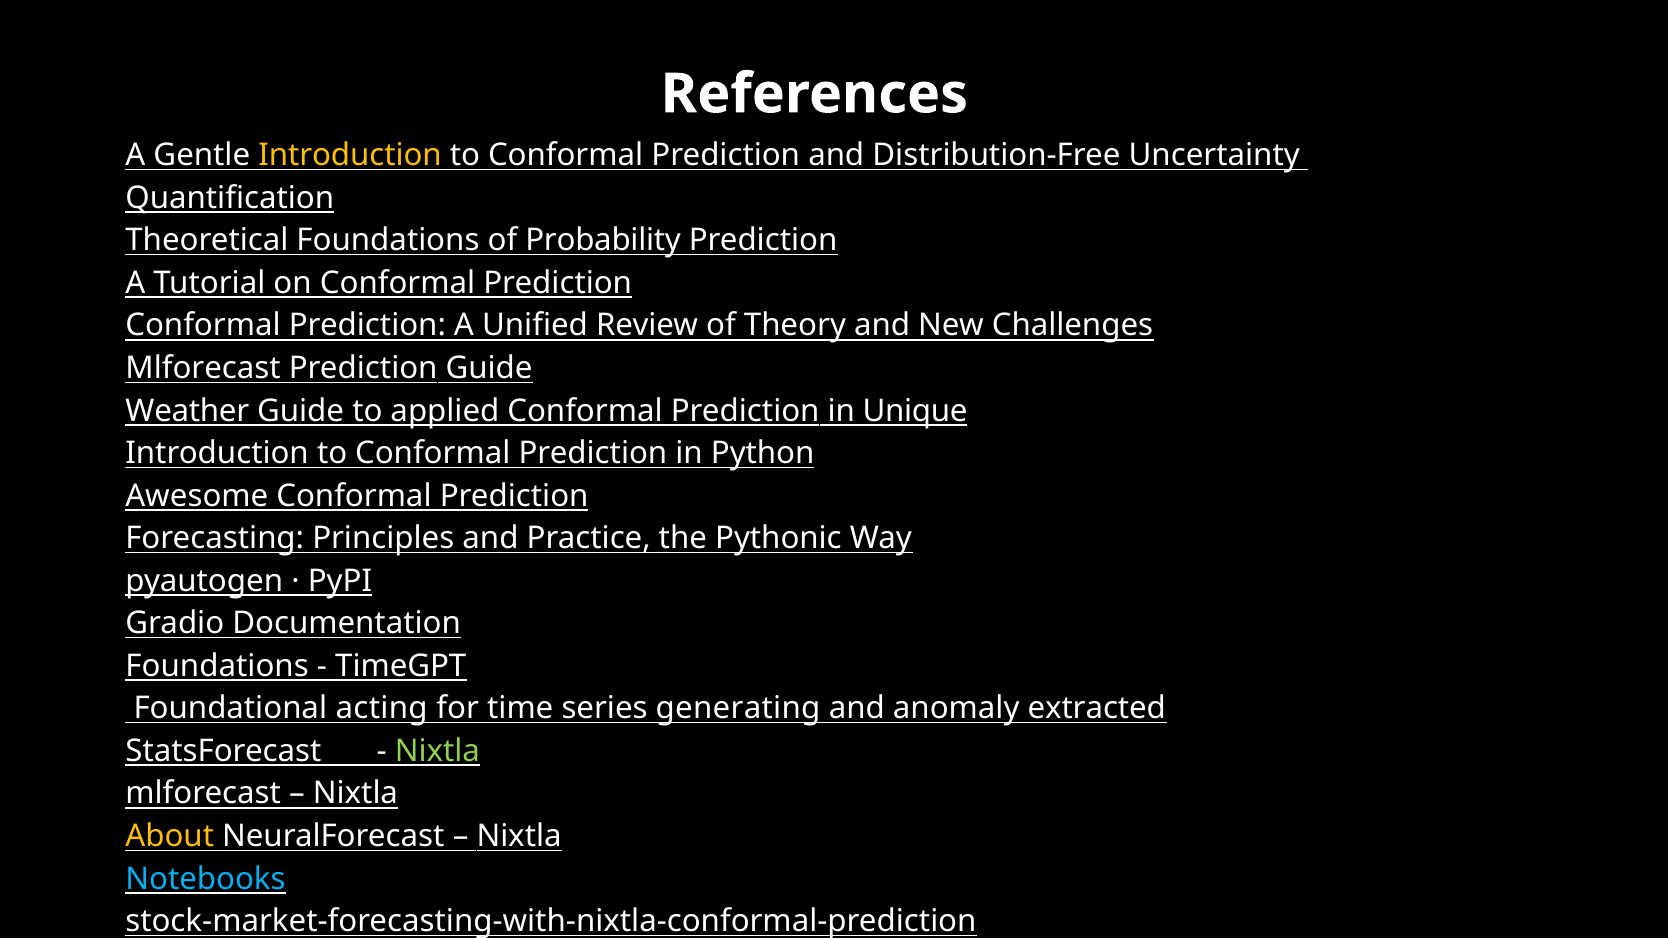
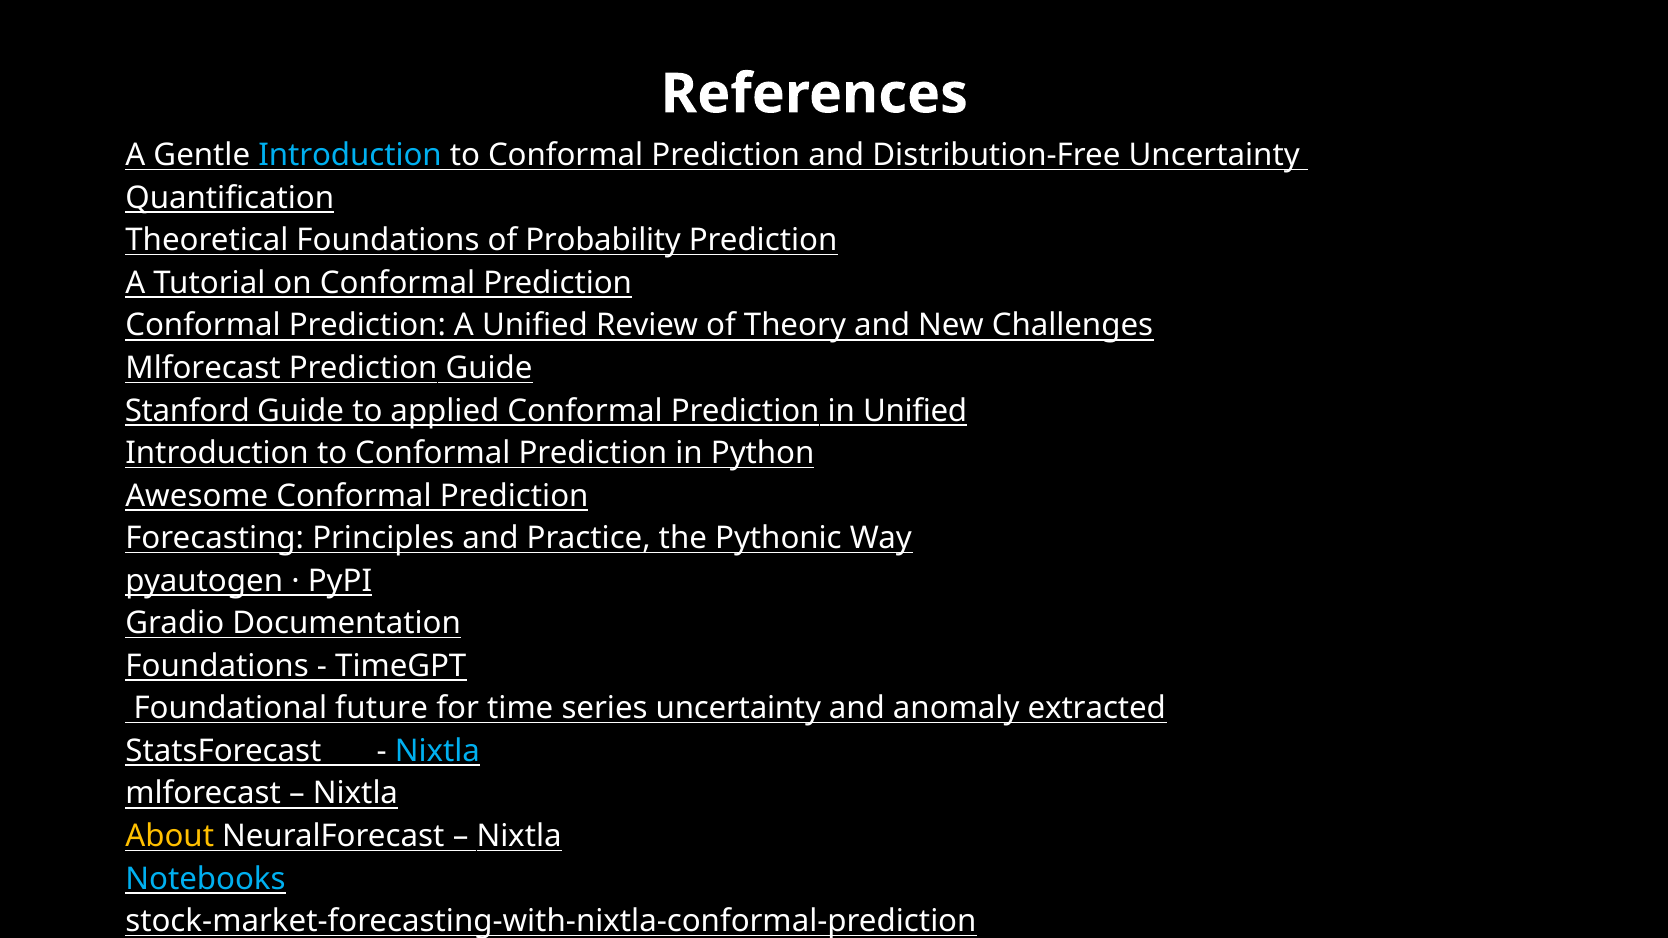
Introduction at (350, 156) colour: yellow -> light blue
Weather: Weather -> Stanford
in Unique: Unique -> Unified
acting: acting -> future
series generating: generating -> uncertainty
Nixtla at (437, 751) colour: light green -> light blue
